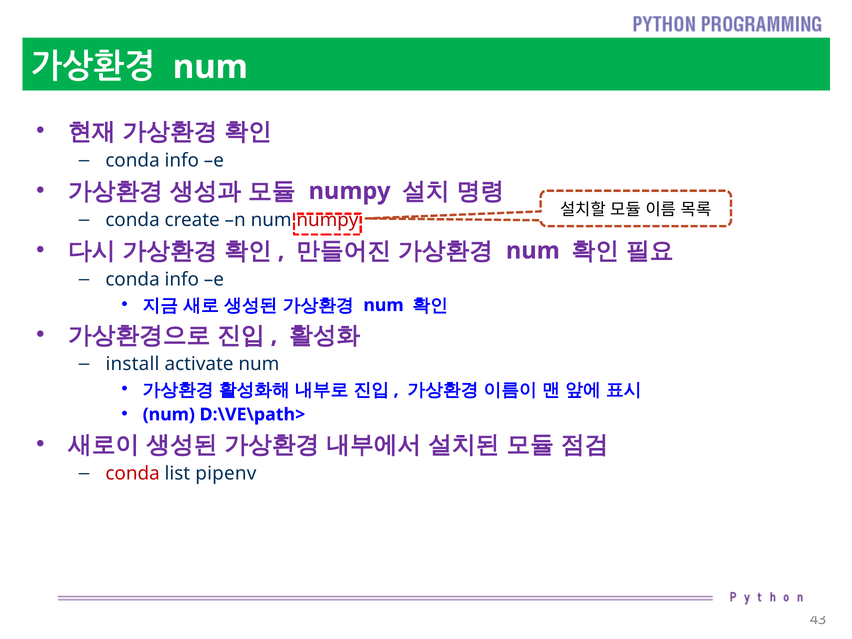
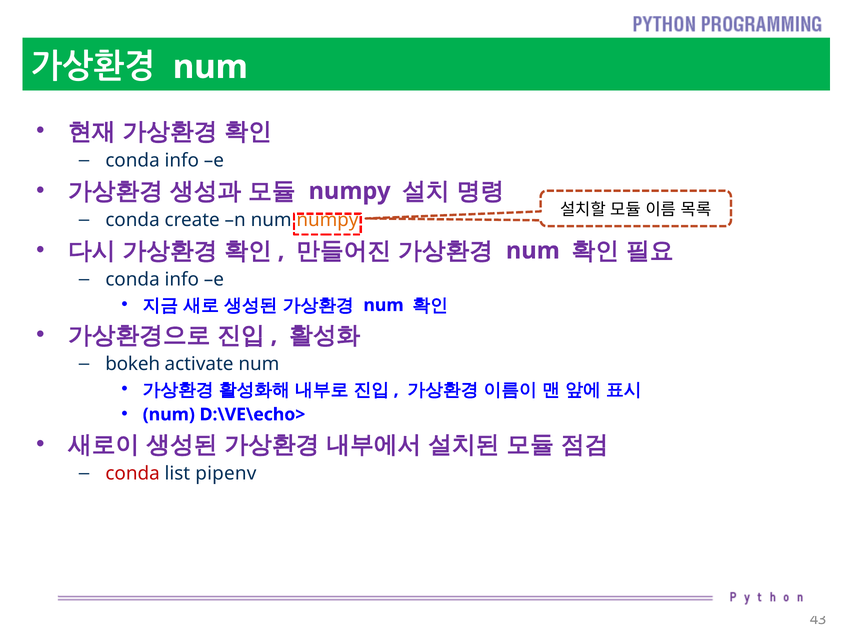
numpy at (327, 220) colour: red -> orange
install: install -> bokeh
D:\VE\path>: D:\VE\path> -> D:\VE\echo>
